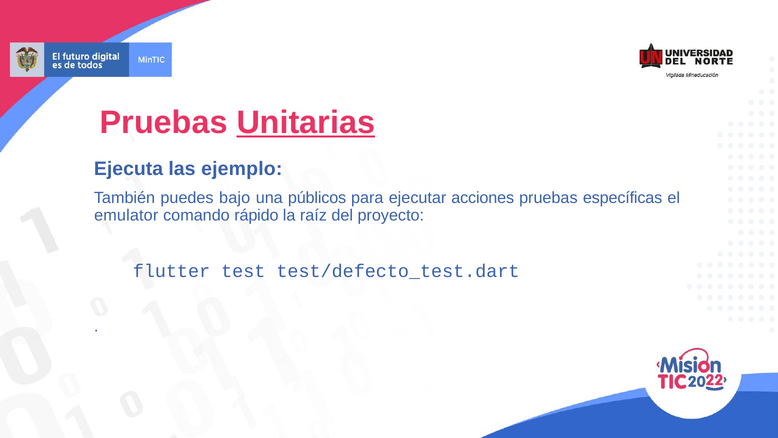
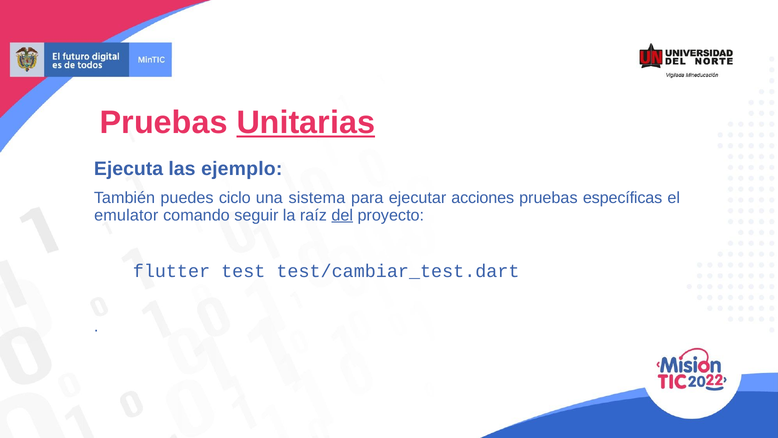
bajo: bajo -> ciclo
públicos: públicos -> sistema
rápido: rápido -> seguir
del underline: none -> present
test/defecto_test.dart: test/defecto_test.dart -> test/cambiar_test.dart
